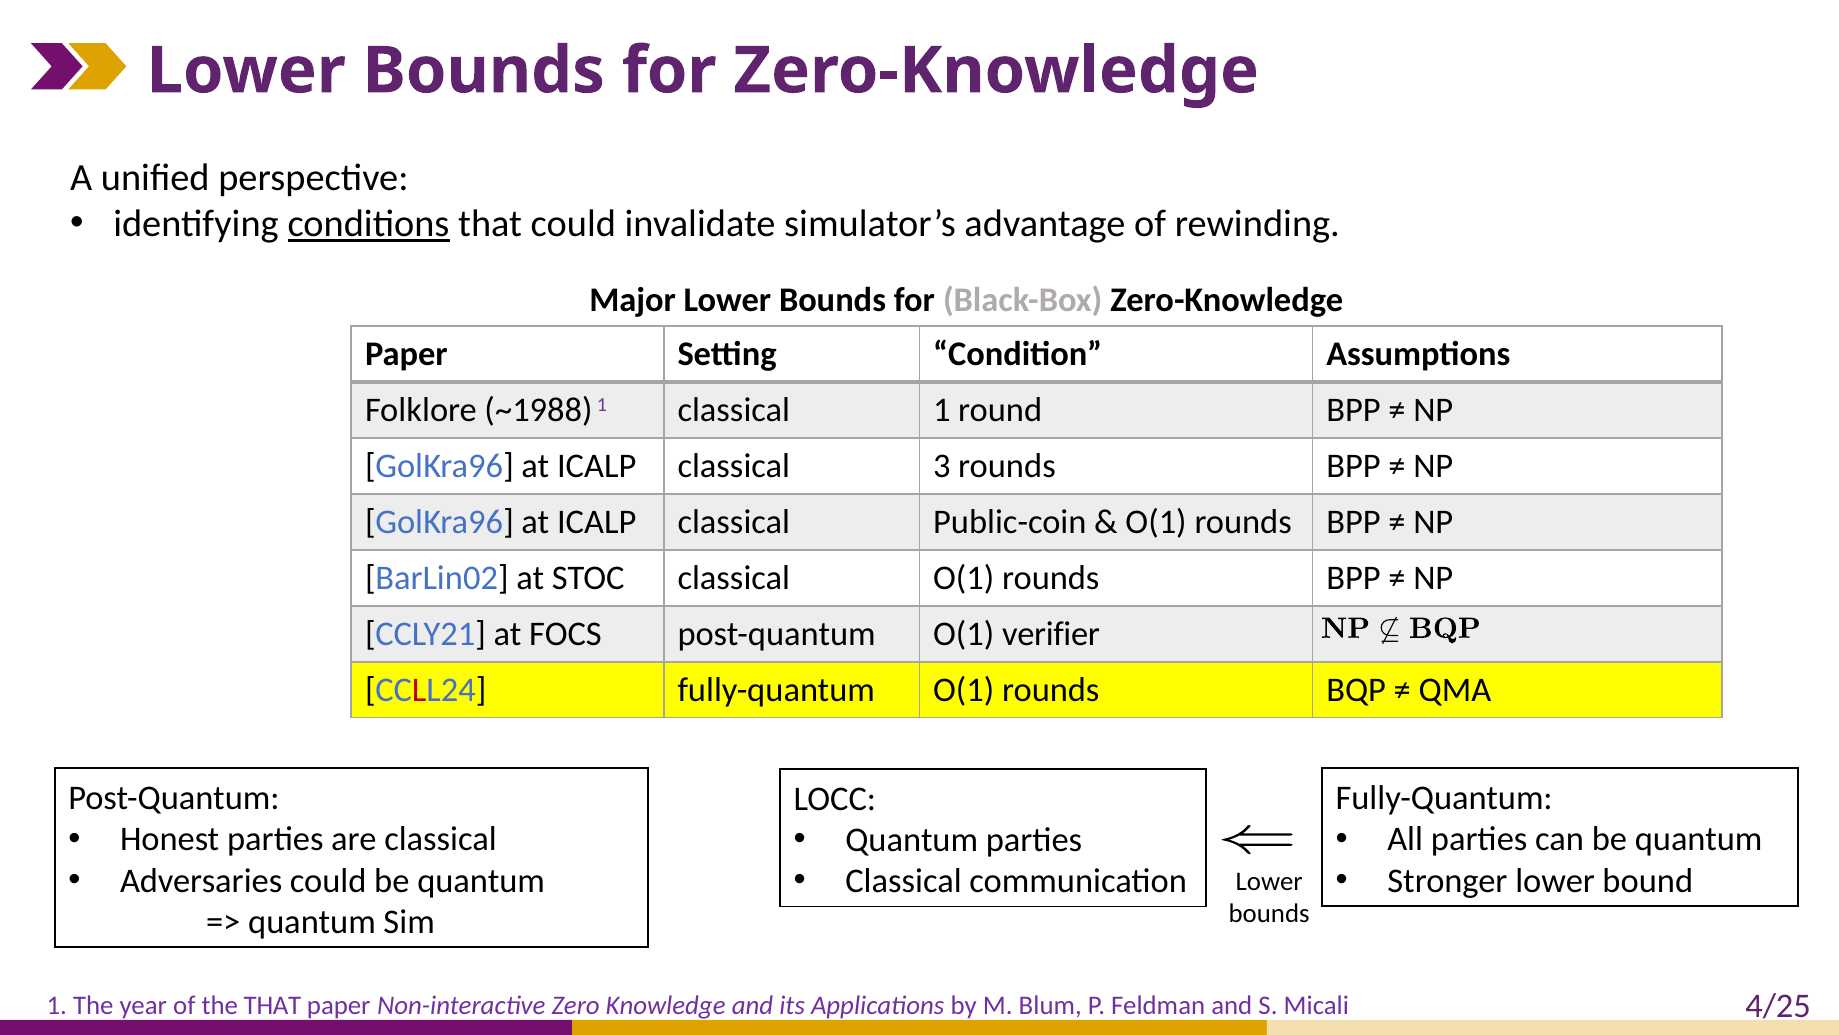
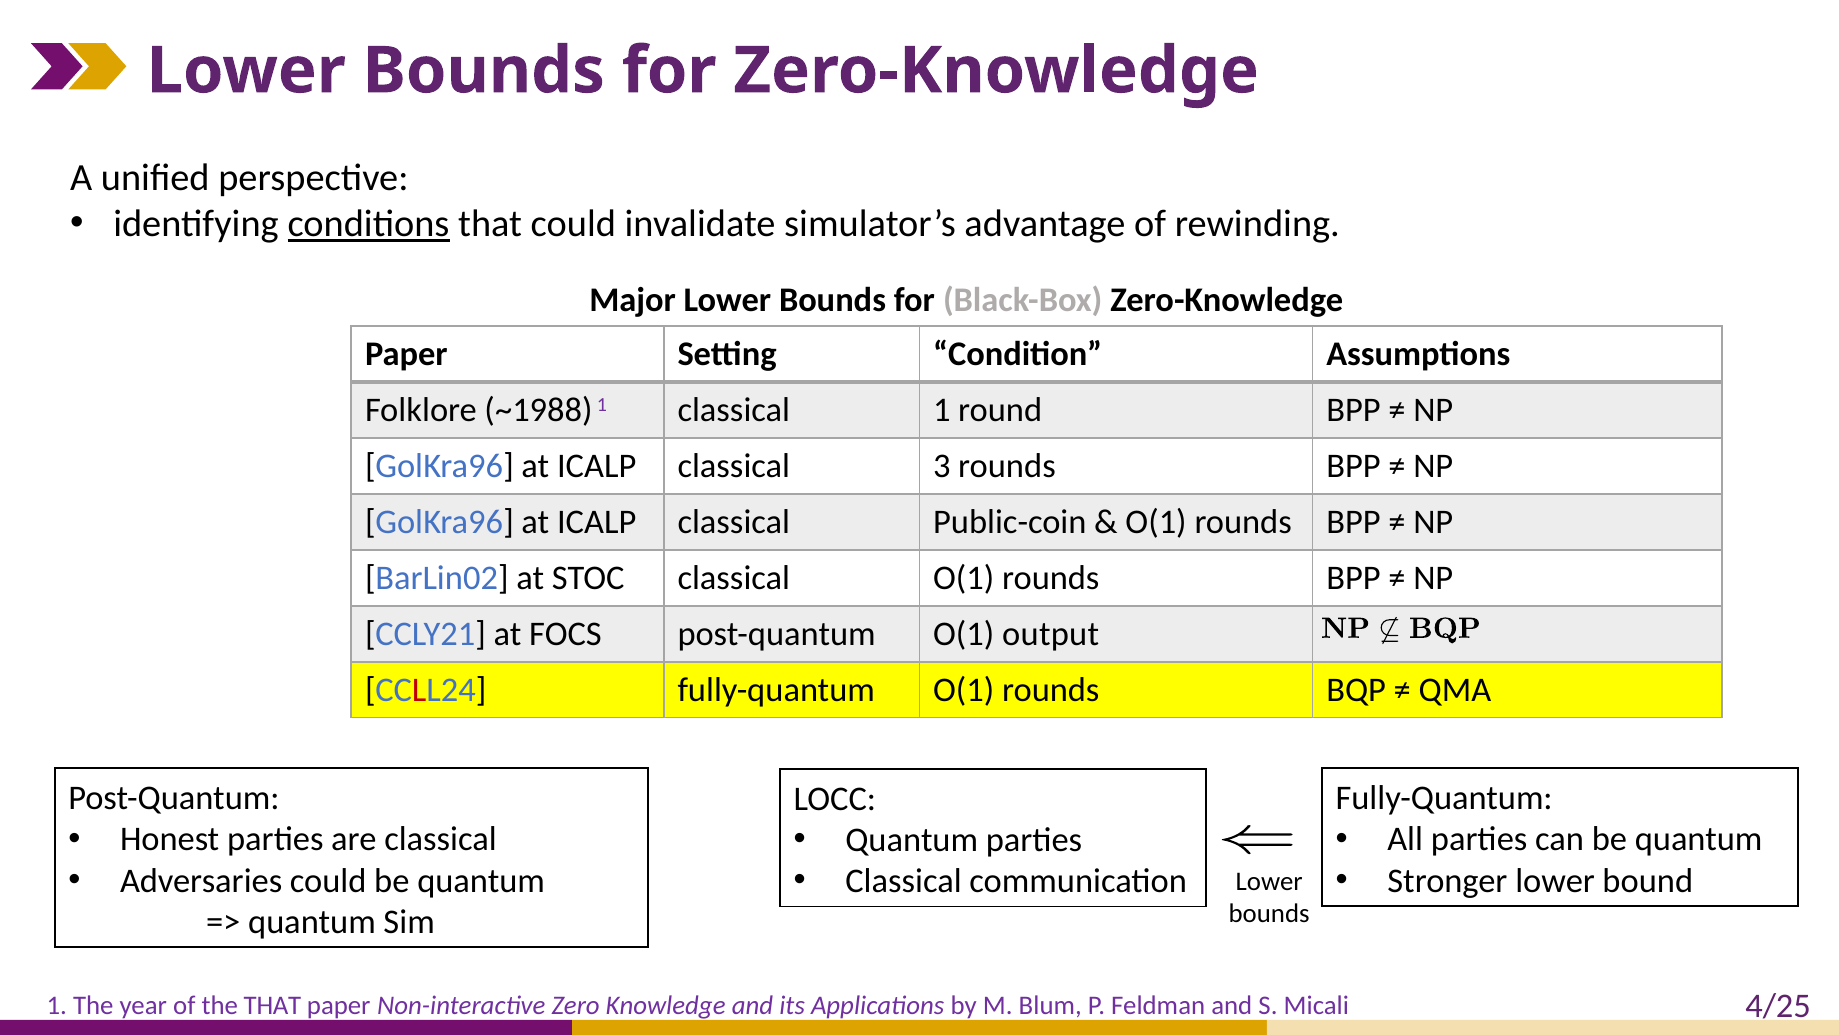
verifier: verifier -> output
